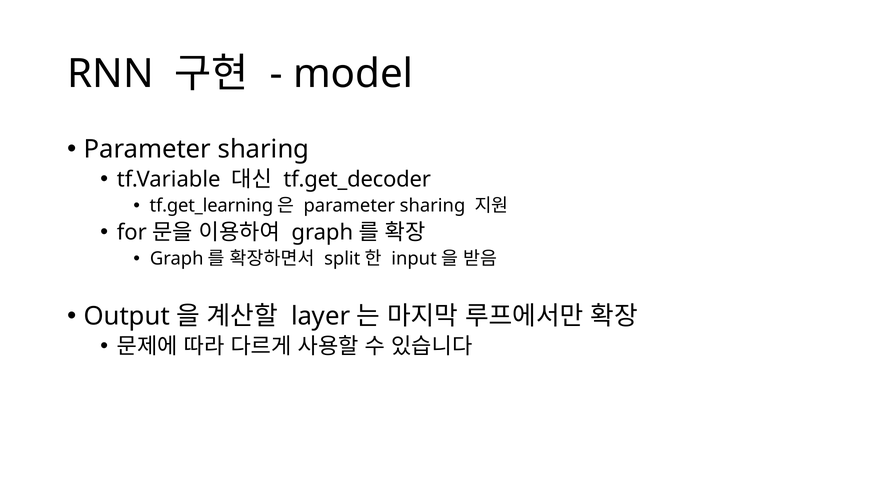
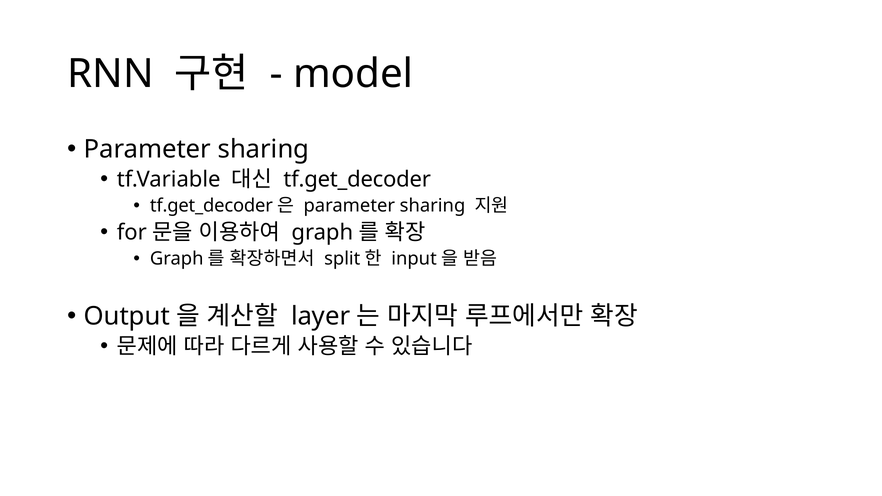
tf.get_learning at (211, 206): tf.get_learning -> tf.get_decoder
